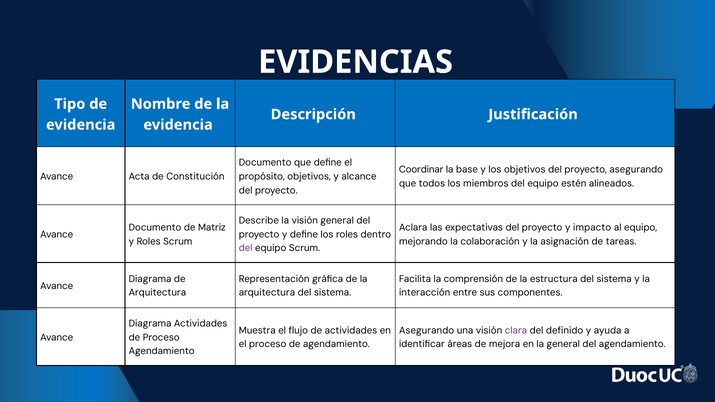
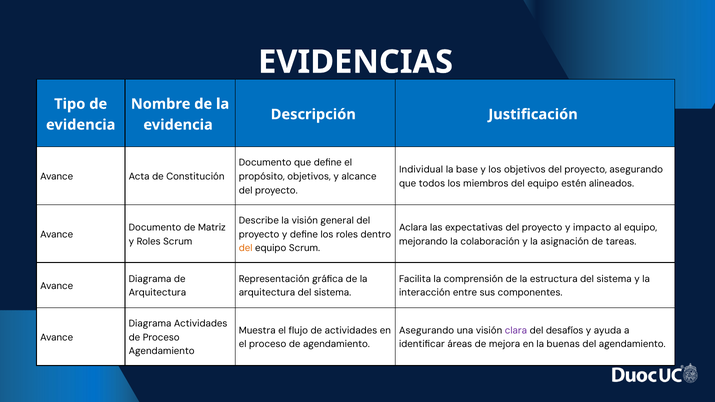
Coordinar: Coordinar -> Individual
del at (246, 248) colour: purple -> orange
definido: definido -> desafíos
la general: general -> buenas
